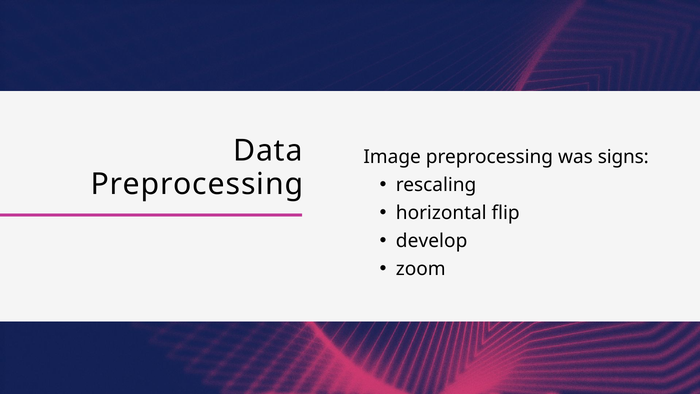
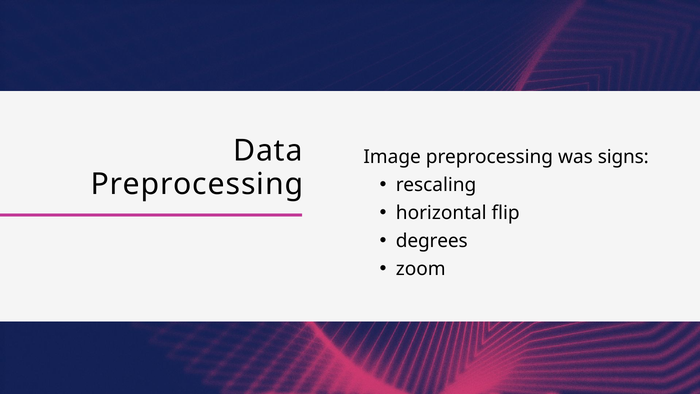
develop: develop -> degrees
